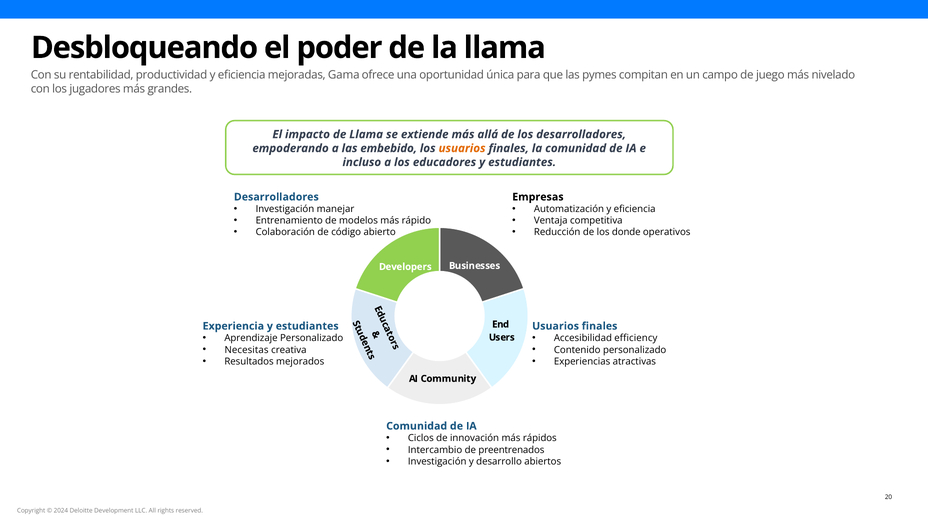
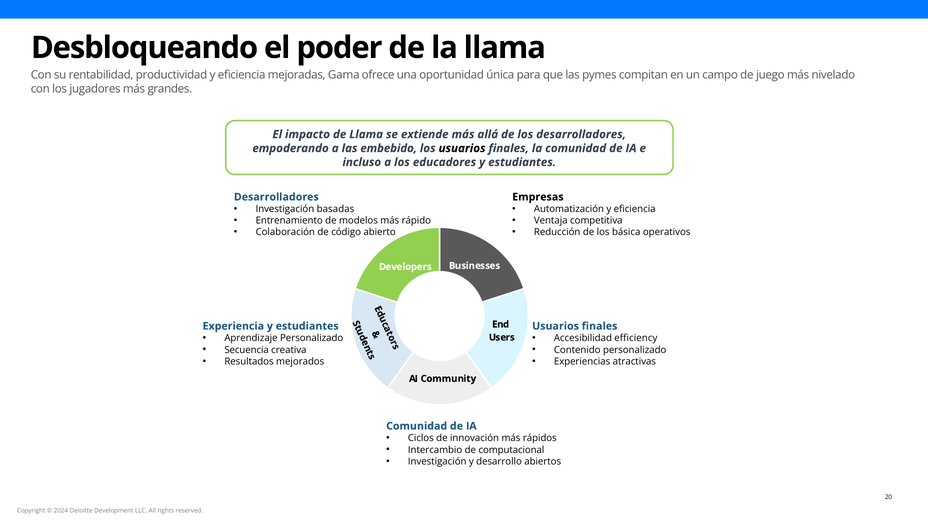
usuarios at (462, 148) colour: orange -> black
manejar: manejar -> basadas
donde: donde -> básica
Necesitas: Necesitas -> Secuencia
preentrenados: preentrenados -> computacional
